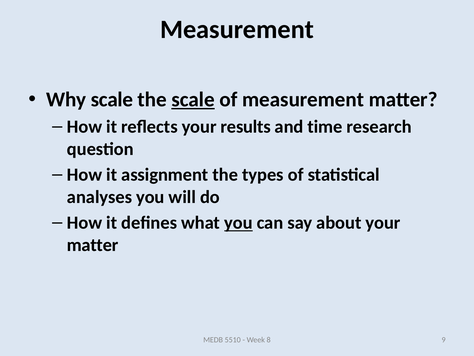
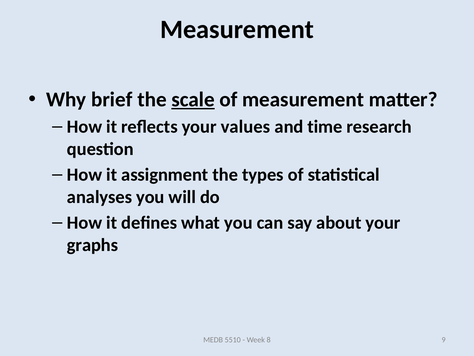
Why scale: scale -> brief
results: results -> values
you at (238, 223) underline: present -> none
matter at (93, 245): matter -> graphs
